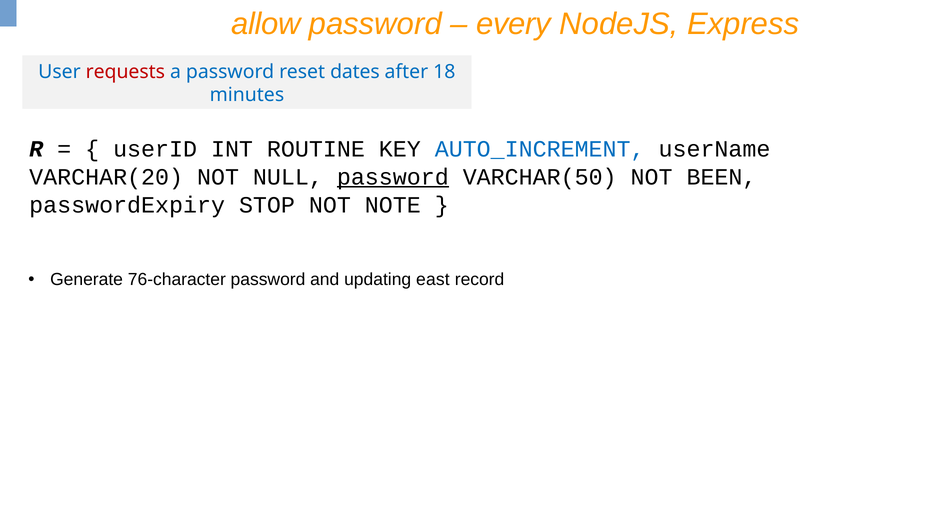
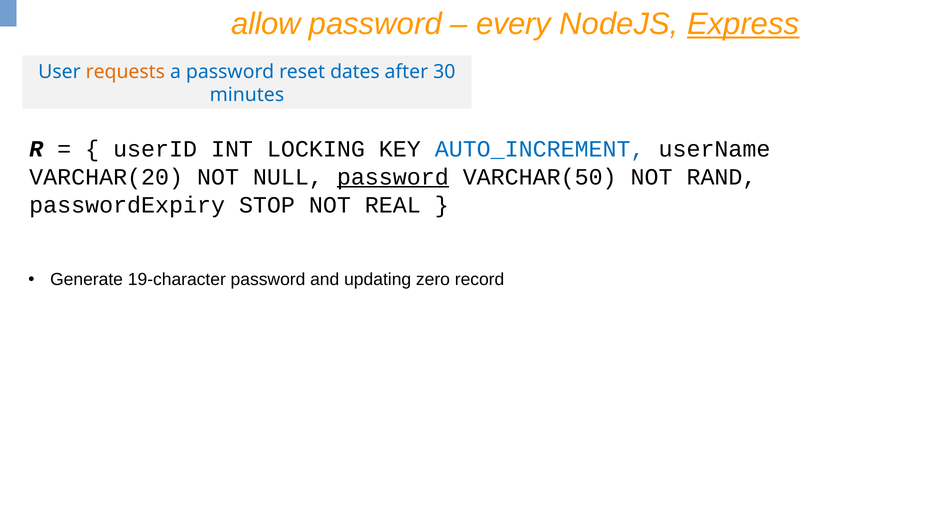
Express underline: none -> present
requests colour: red -> orange
18: 18 -> 30
ROUTINE: ROUTINE -> LOCKING
BEEN: BEEN -> RAND
NOTE: NOTE -> REAL
76-character: 76-character -> 19-character
east: east -> zero
